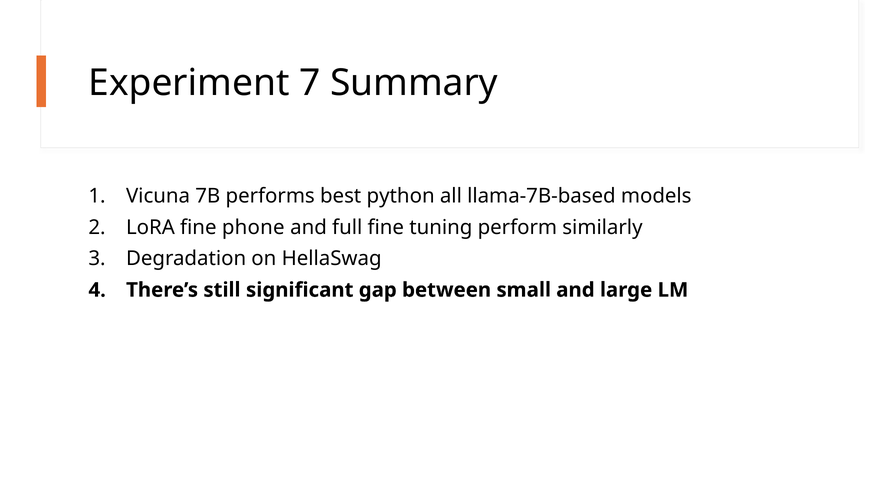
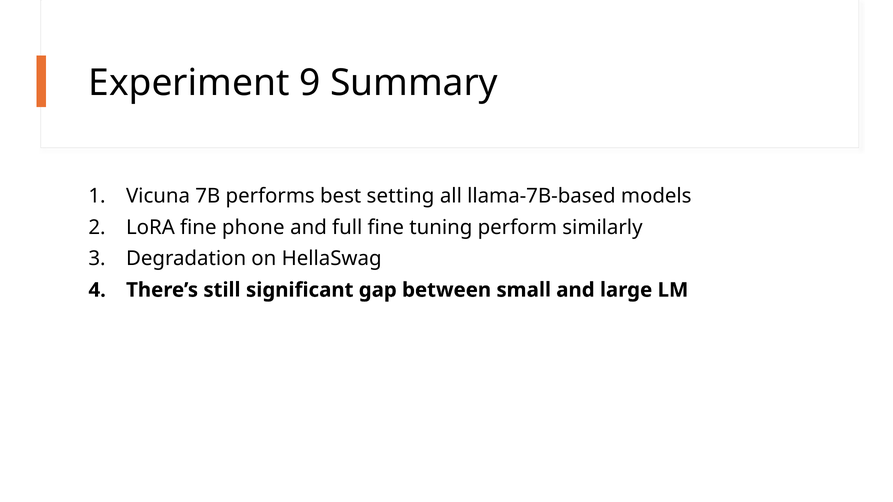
7: 7 -> 9
python: python -> setting
